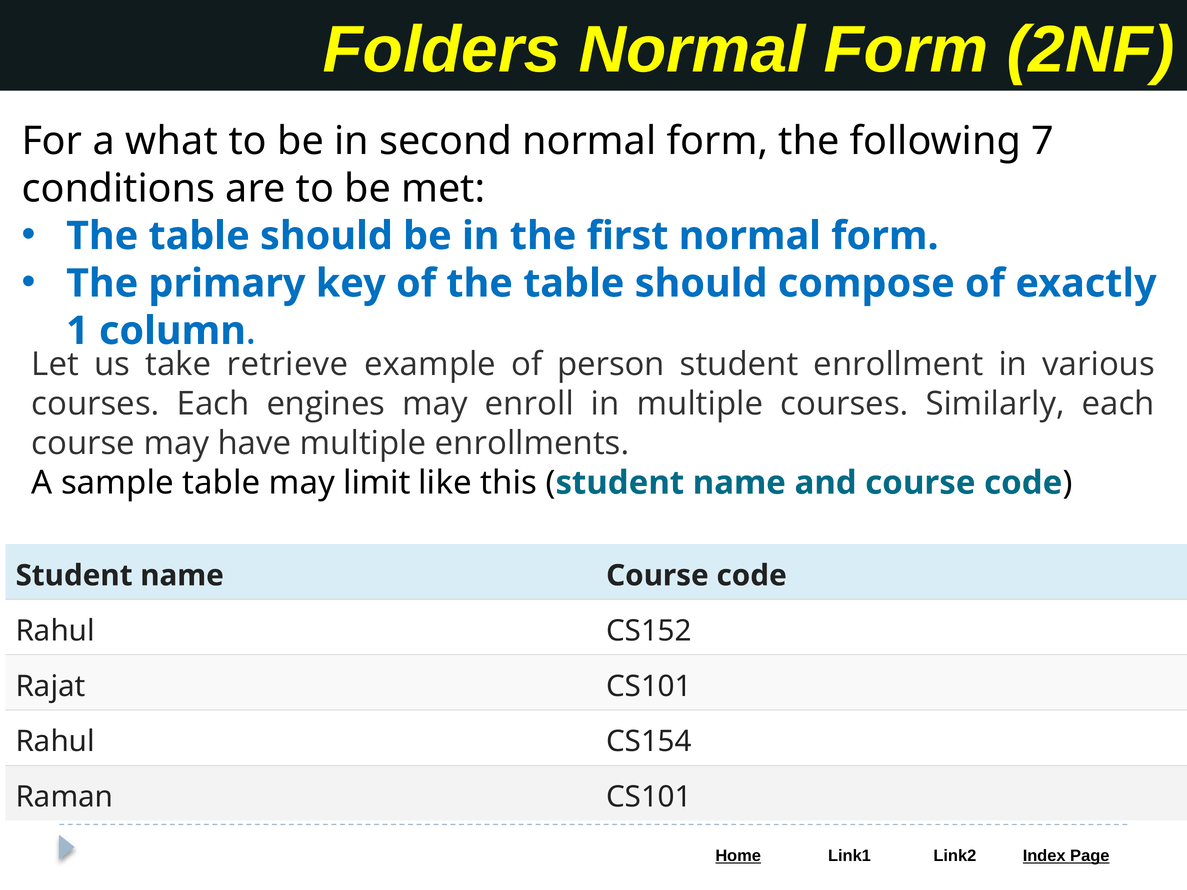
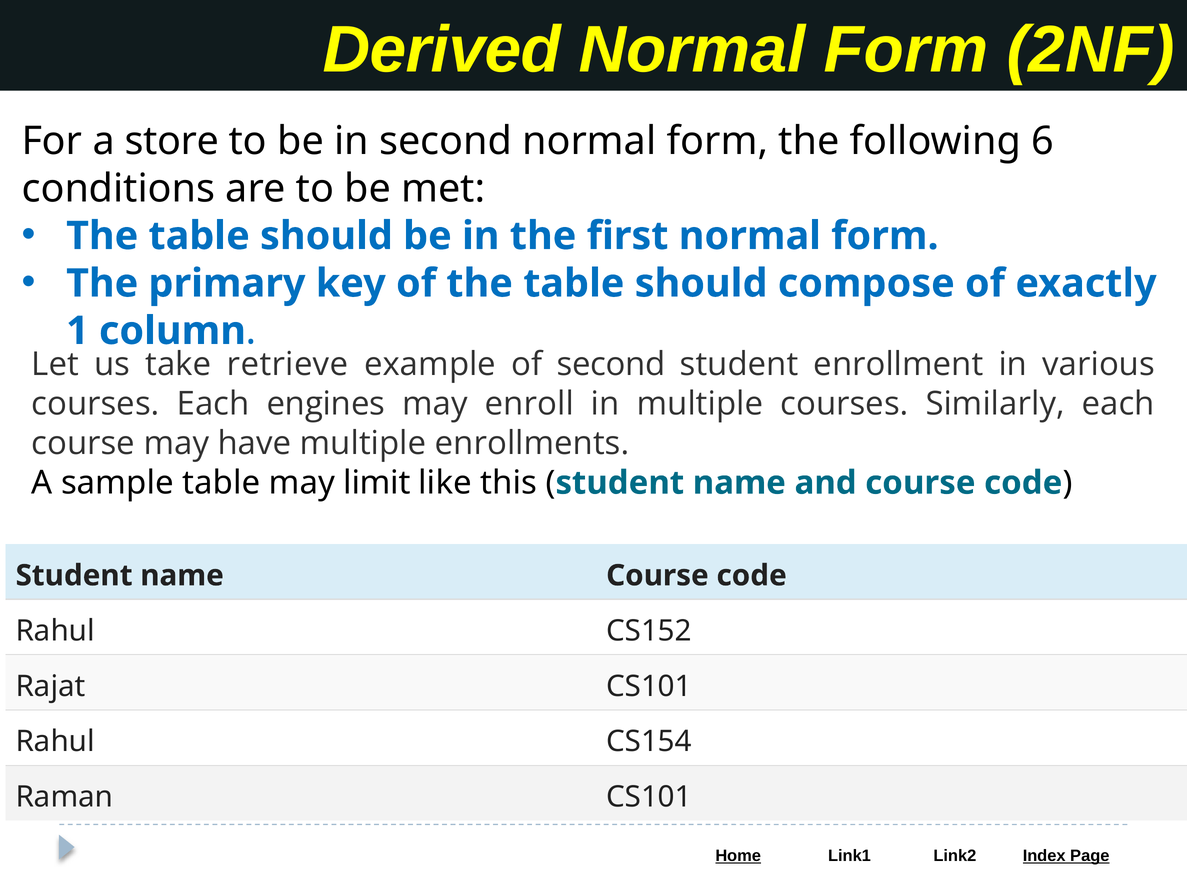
Folders: Folders -> Derived
what: what -> store
7: 7 -> 6
of person: person -> second
